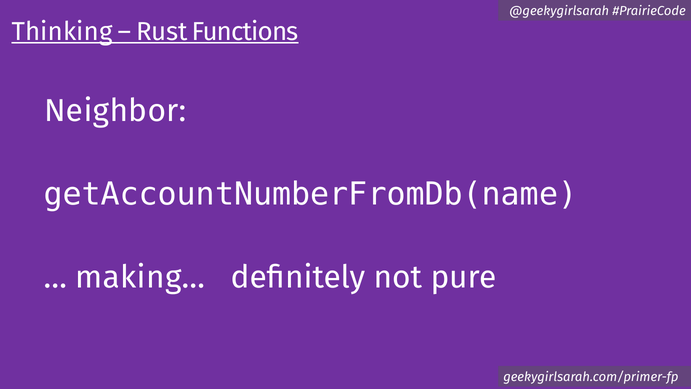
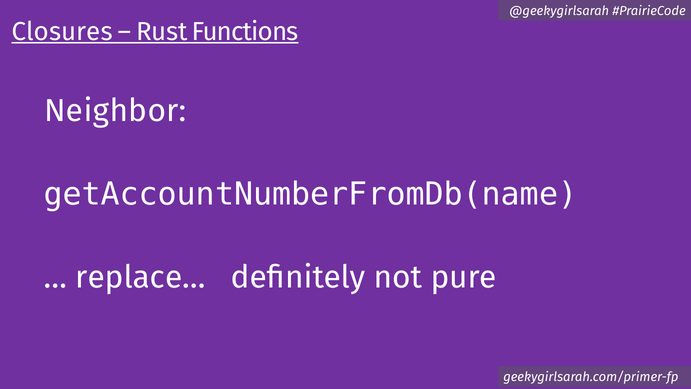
Thinking: Thinking -> Closures
making…: making… -> replace…
